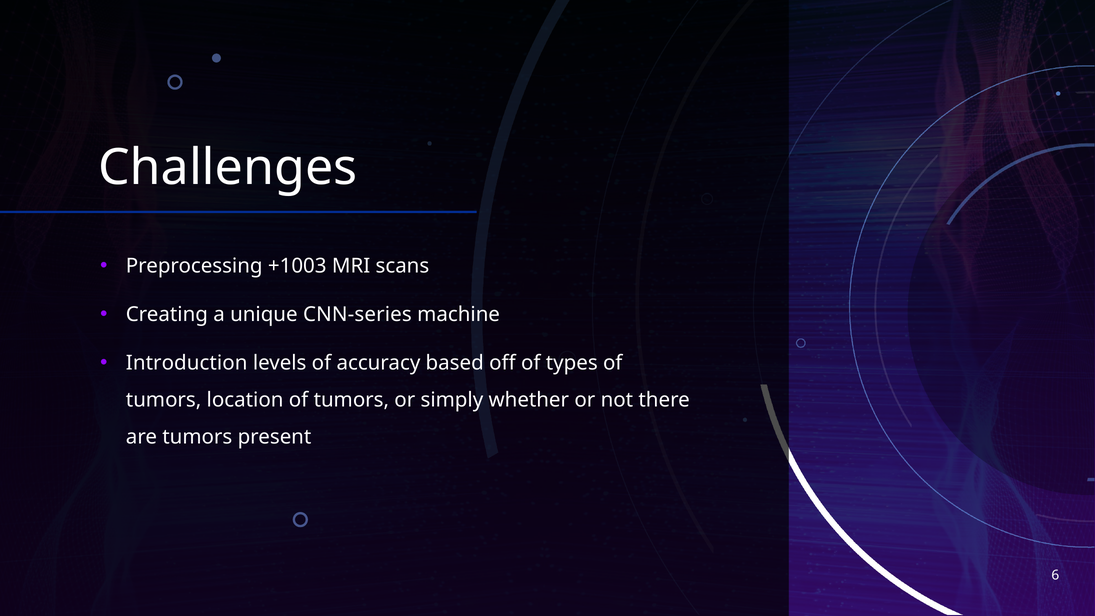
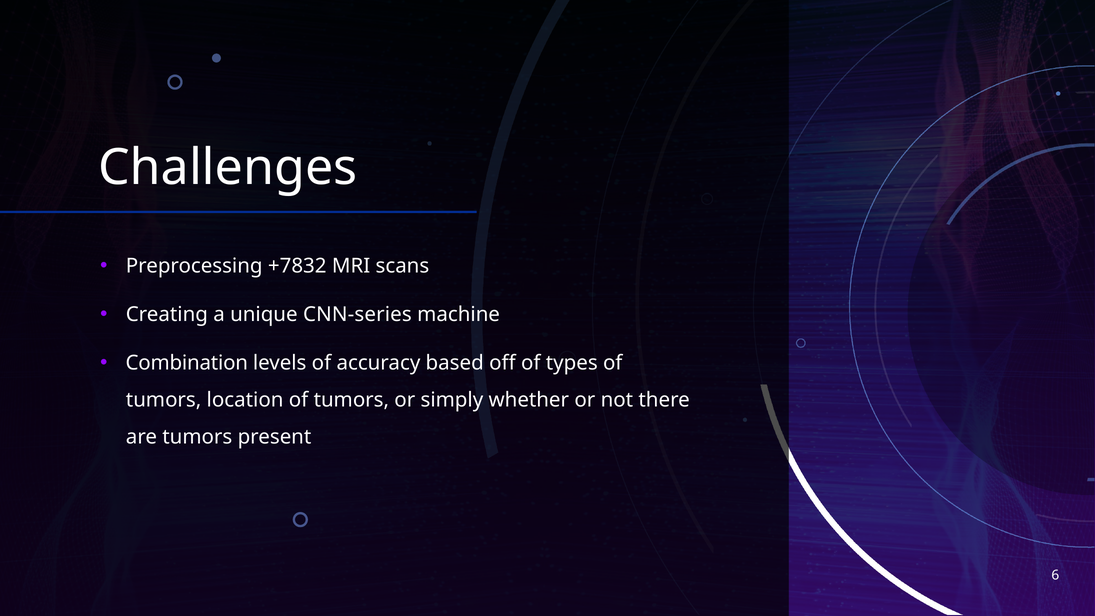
+1003: +1003 -> +7832
Introduction: Introduction -> Combination
